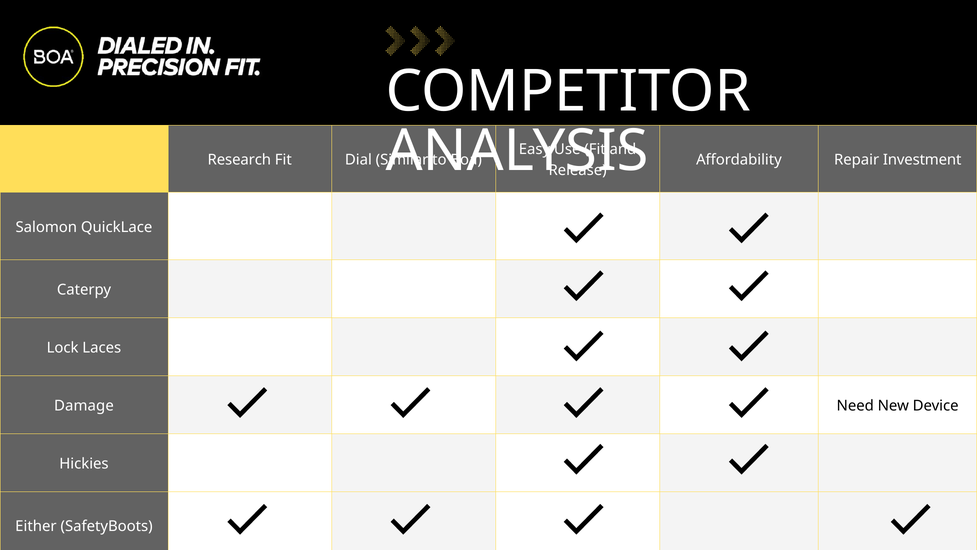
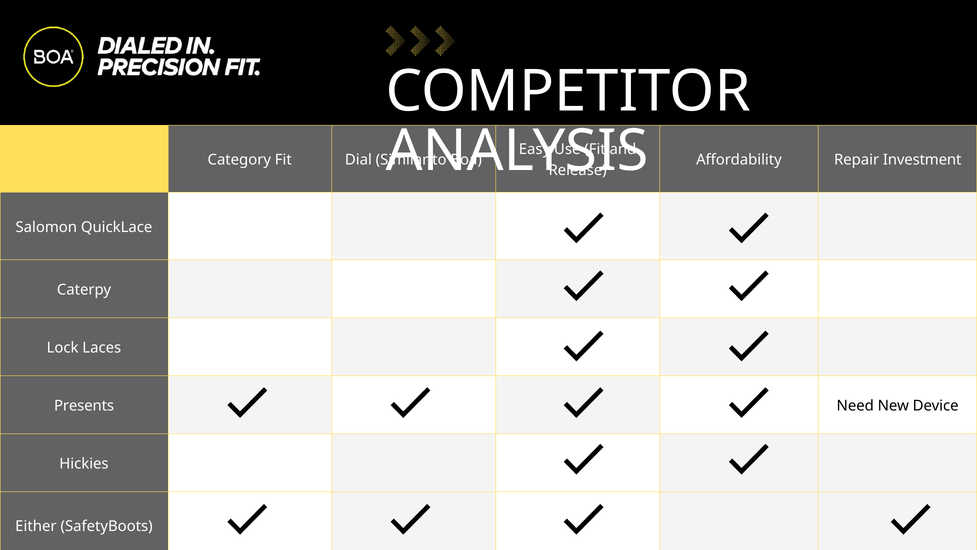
Research: Research -> Category
Damage: Damage -> Presents
